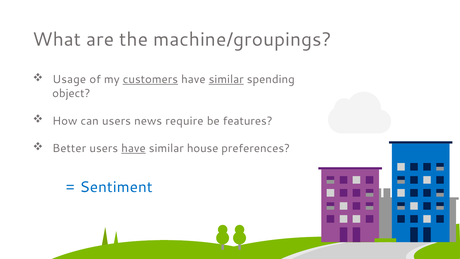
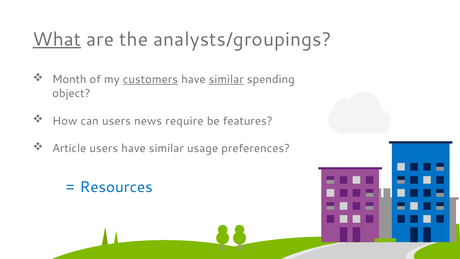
What underline: none -> present
machine/groupings: machine/groupings -> analysts/groupings
Usage: Usage -> Month
Better: Better -> Article
have at (133, 148) underline: present -> none
house: house -> usage
Sentiment: Sentiment -> Resources
